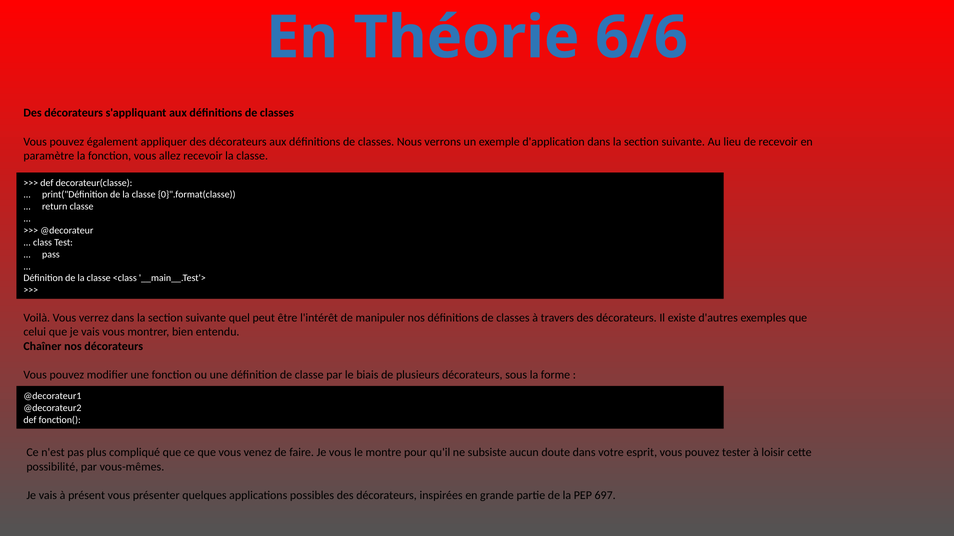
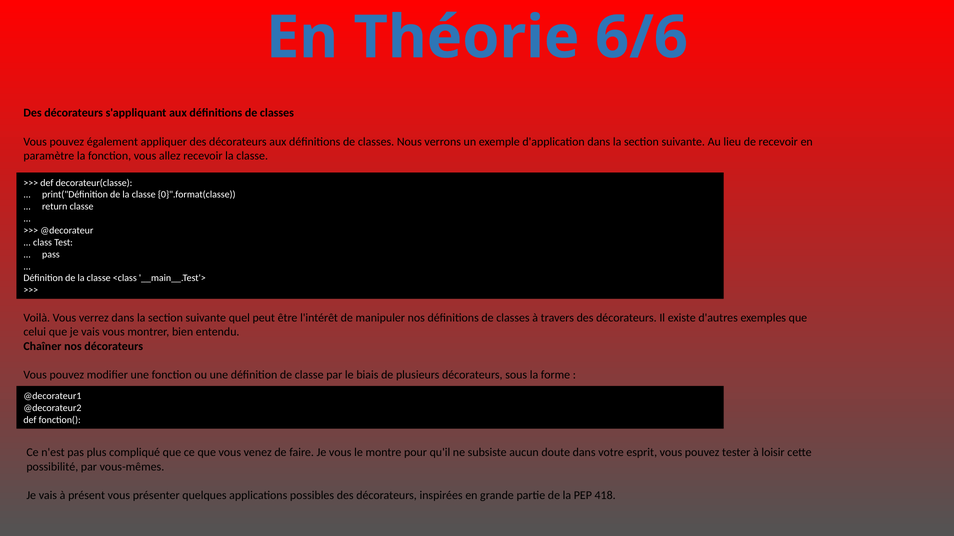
697: 697 -> 418
